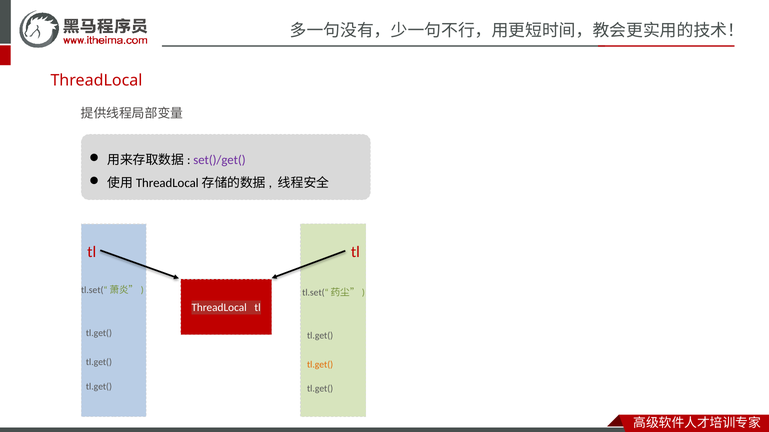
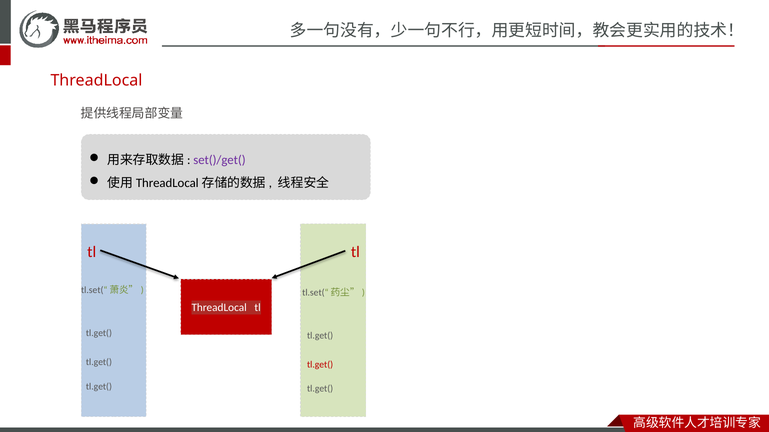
tl.get( at (320, 365) colour: orange -> red
